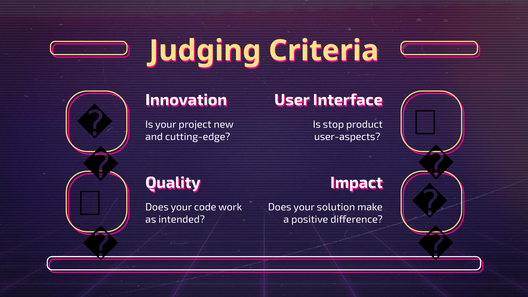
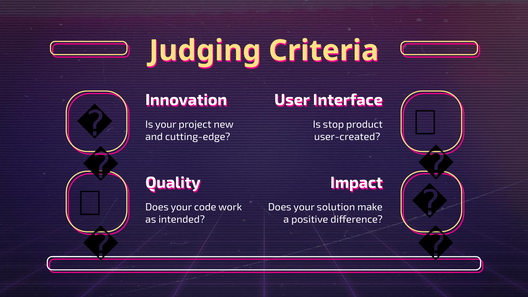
user-aspects: user-aspects -> user-created
